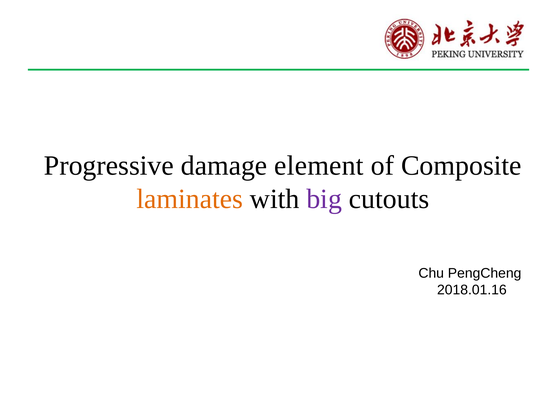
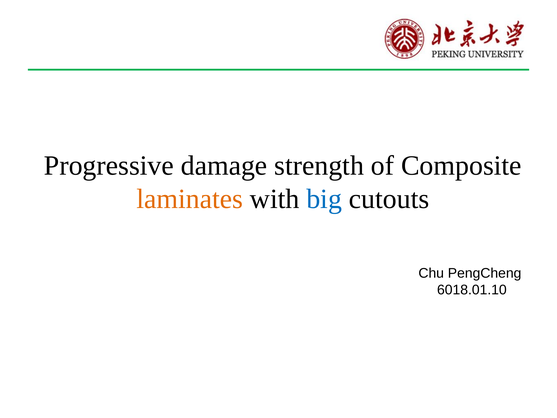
element: element -> strength
big colour: purple -> blue
2018.01.16: 2018.01.16 -> 6018.01.10
